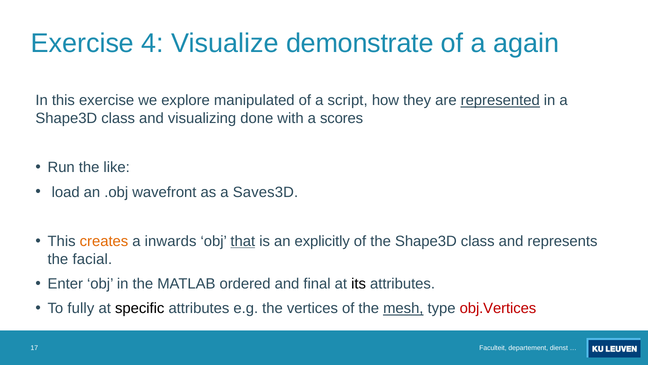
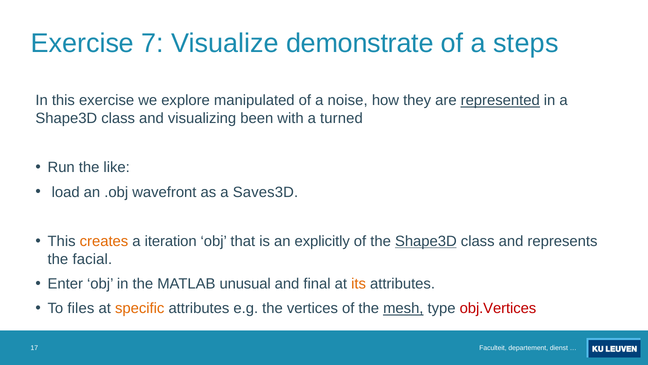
4: 4 -> 7
again: again -> steps
script: script -> noise
done: done -> been
scores: scores -> turned
inwards: inwards -> iteration
that underline: present -> none
Shape3D at (426, 241) underline: none -> present
ordered: ordered -> unusual
its colour: black -> orange
fully: fully -> files
specific colour: black -> orange
